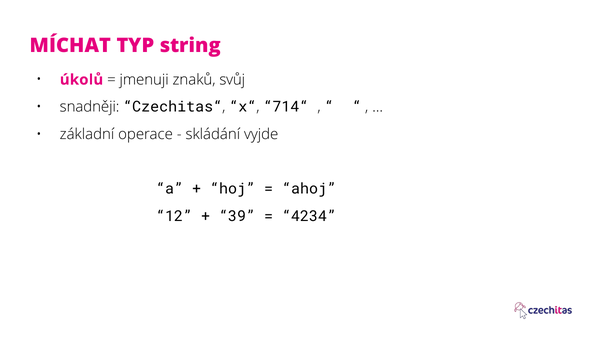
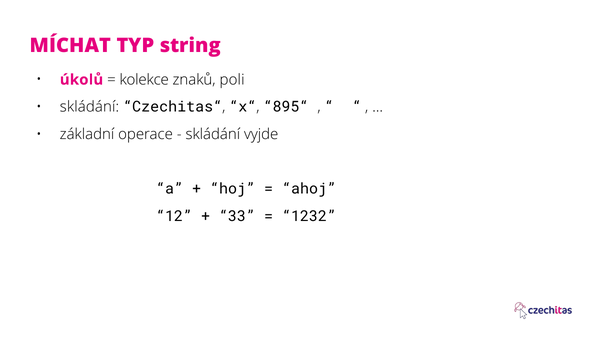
jmenuji: jmenuji -> kolekce
svůj: svůj -> poli
snadněji at (90, 107): snadněji -> skládání
714“: 714“ -> 895“
39: 39 -> 33
4234: 4234 -> 1232
